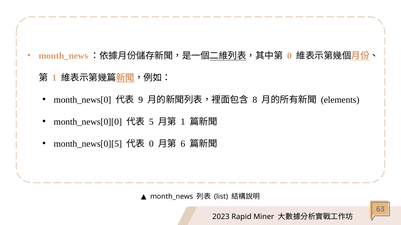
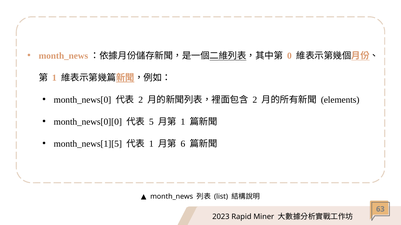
9 at (141, 100): 9 -> 2
8 at (255, 100): 8 -> 2
month_news[0][5: month_news[0][5 -> month_news[1][5
0 at (151, 144): 0 -> 1
